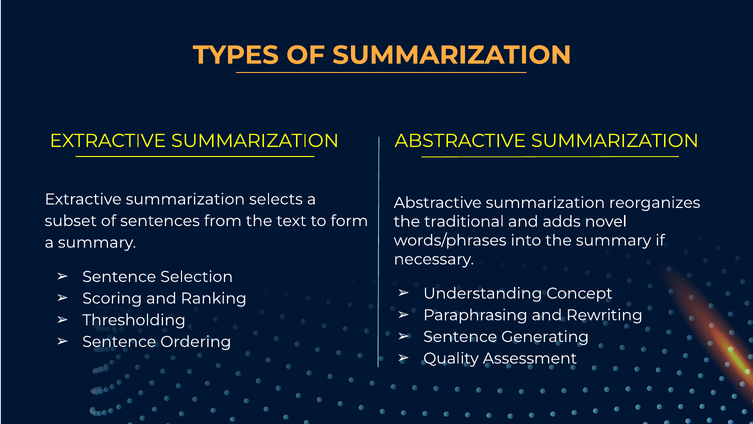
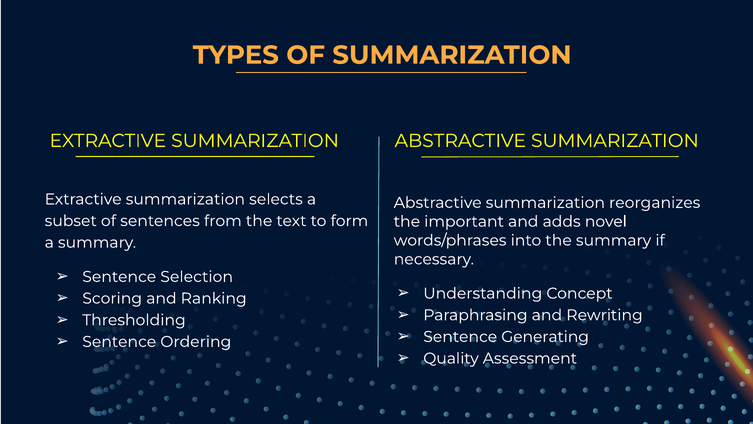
traditional: traditional -> important
